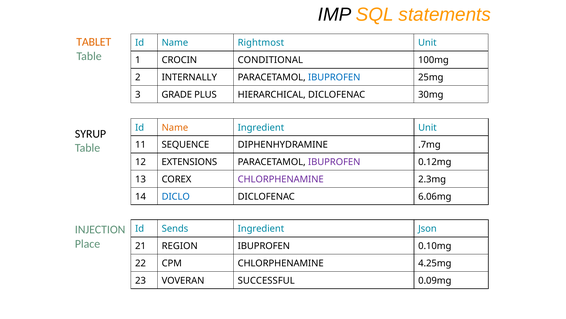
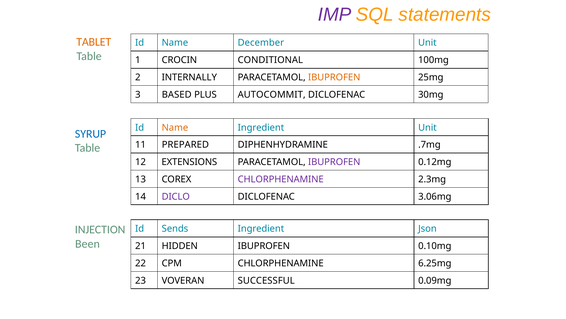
IMP colour: black -> purple
Rightmost: Rightmost -> December
IBUPROFEN at (334, 77) colour: blue -> orange
GRADE: GRADE -> BASED
HIERARCHICAL: HIERARCHICAL -> AUTOCOMMIT
SYRUP colour: black -> blue
SEQUENCE: SEQUENCE -> PREPARED
DICLO colour: blue -> purple
6.06mg: 6.06mg -> 3.06mg
Place: Place -> Been
REGION: REGION -> HIDDEN
4.25mg: 4.25mg -> 6.25mg
